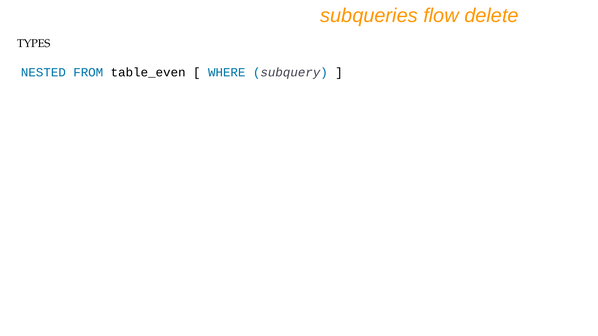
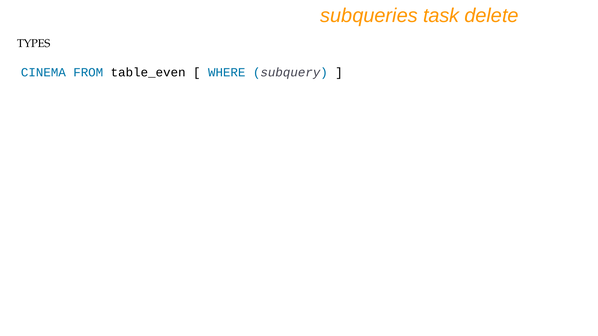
flow: flow -> task
NESTED: NESTED -> CINEMA
